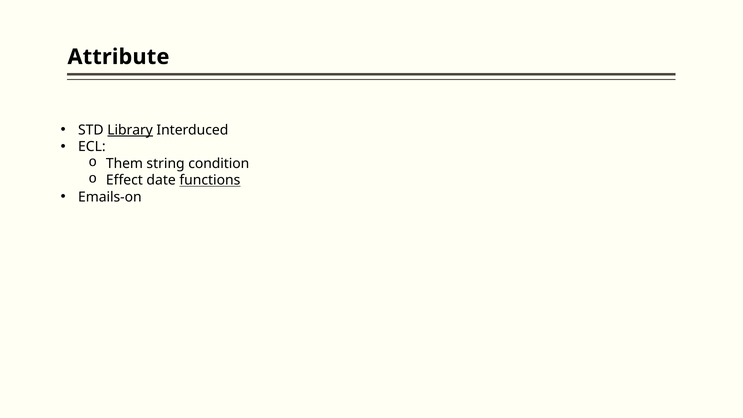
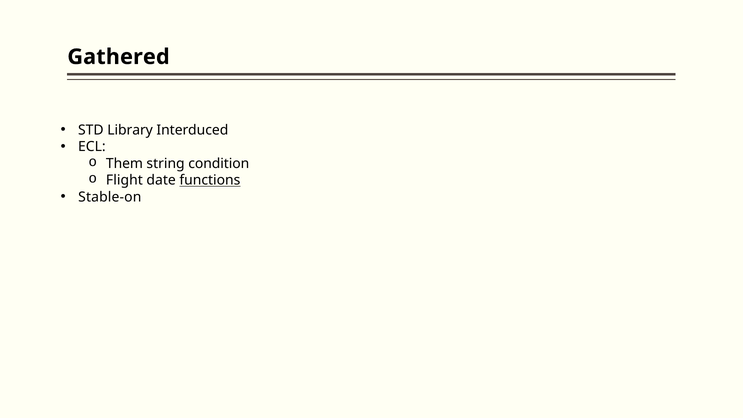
Attribute: Attribute -> Gathered
Library underline: present -> none
Effect: Effect -> Flight
Emails-on: Emails-on -> Stable-on
